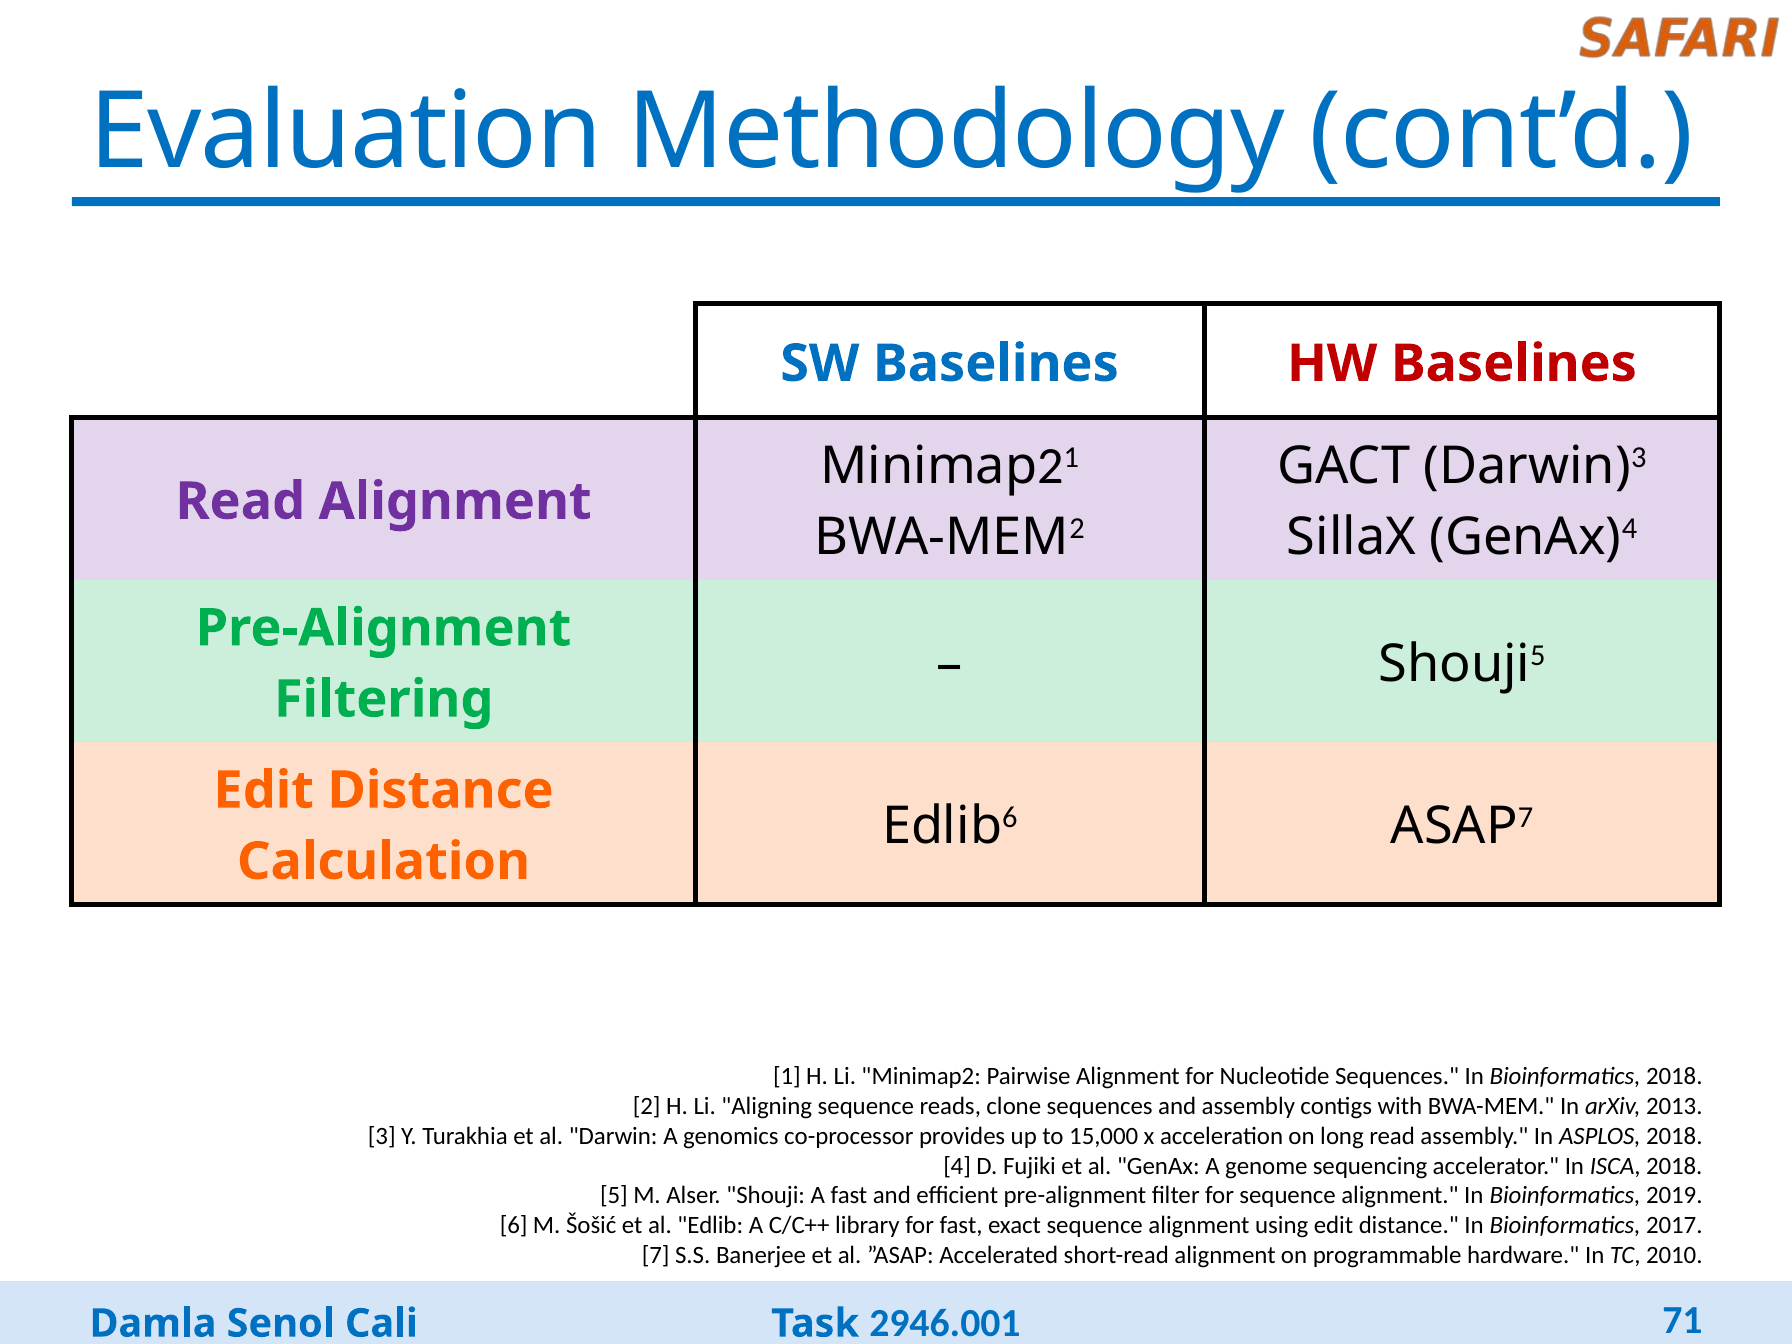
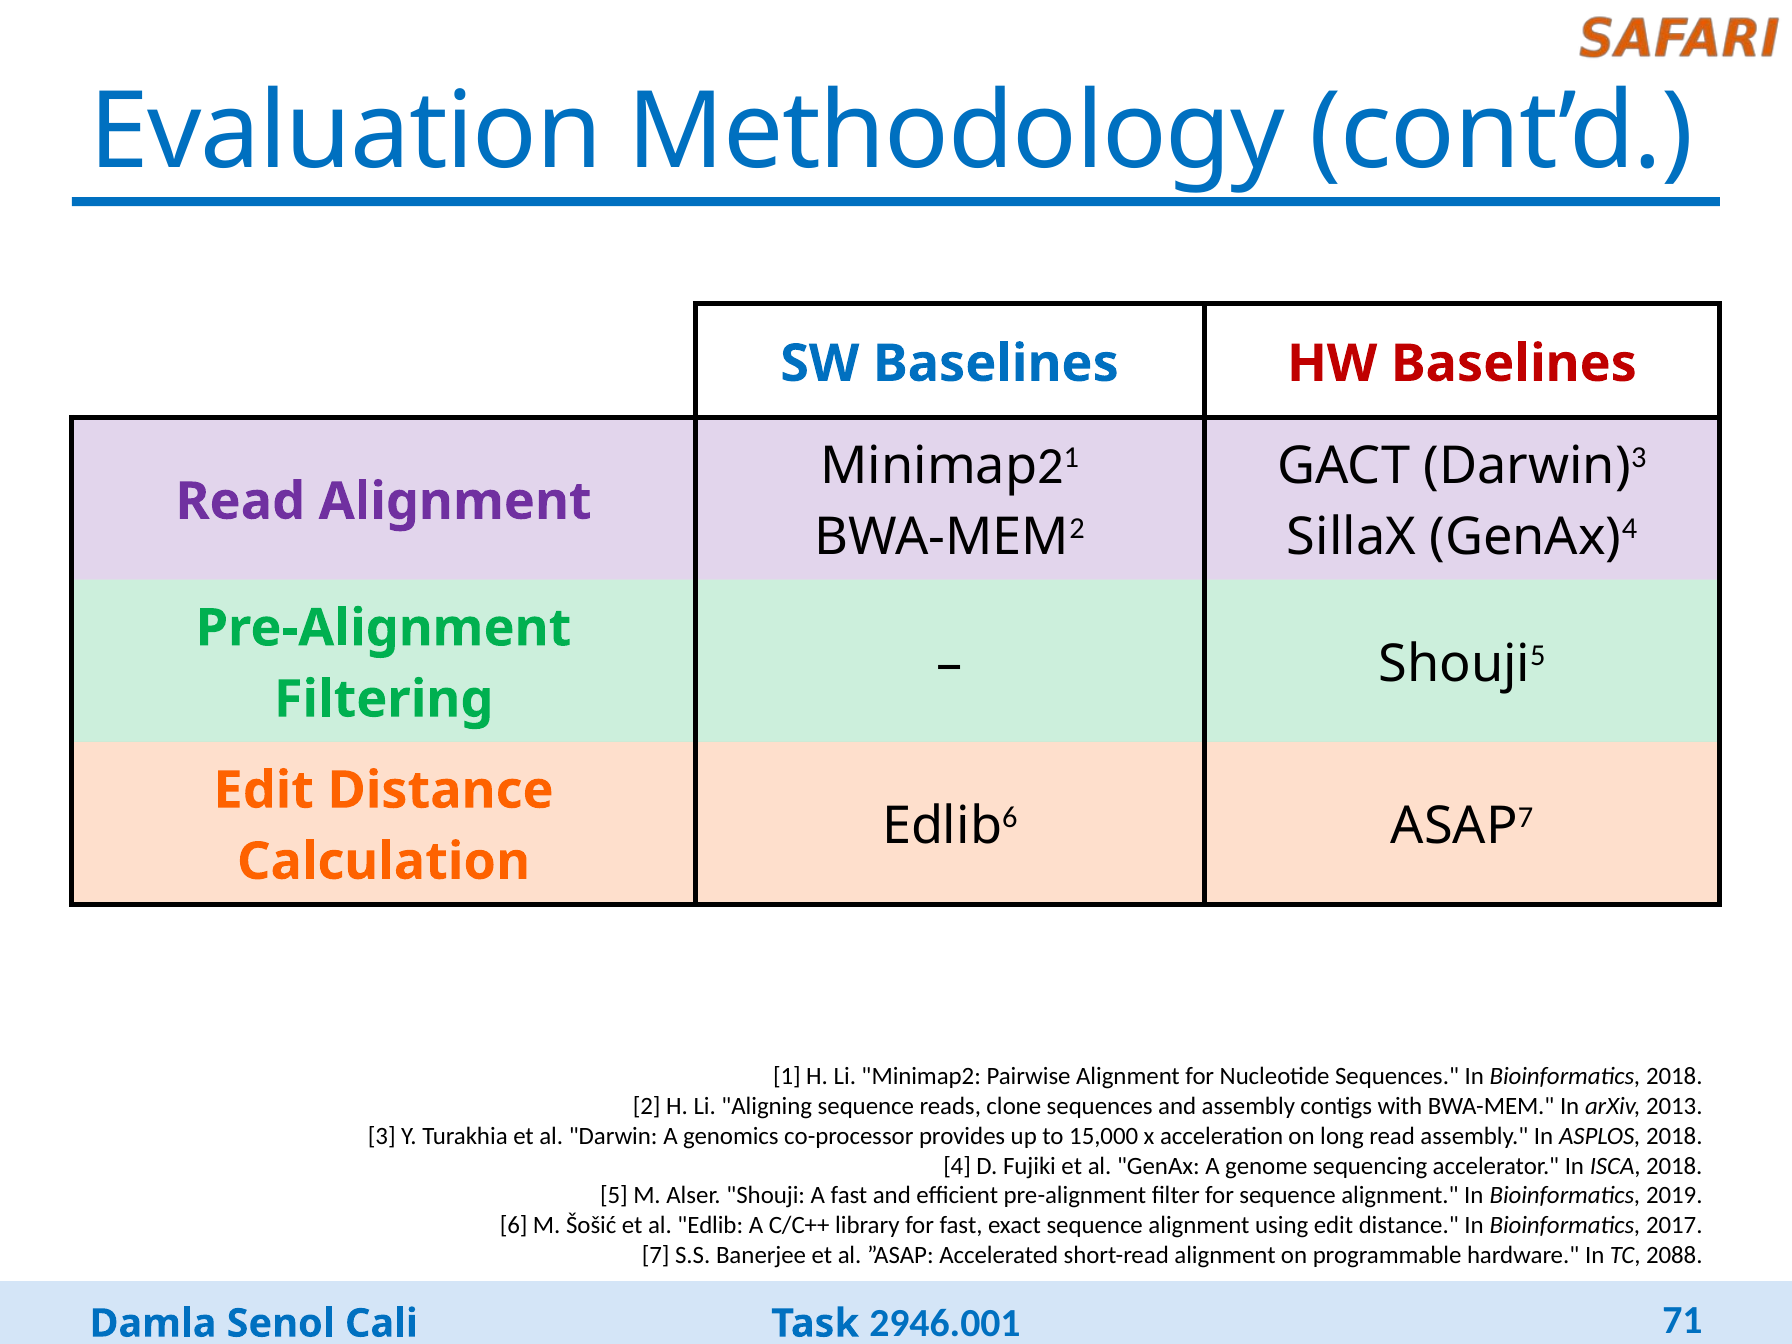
2010: 2010 -> 2088
